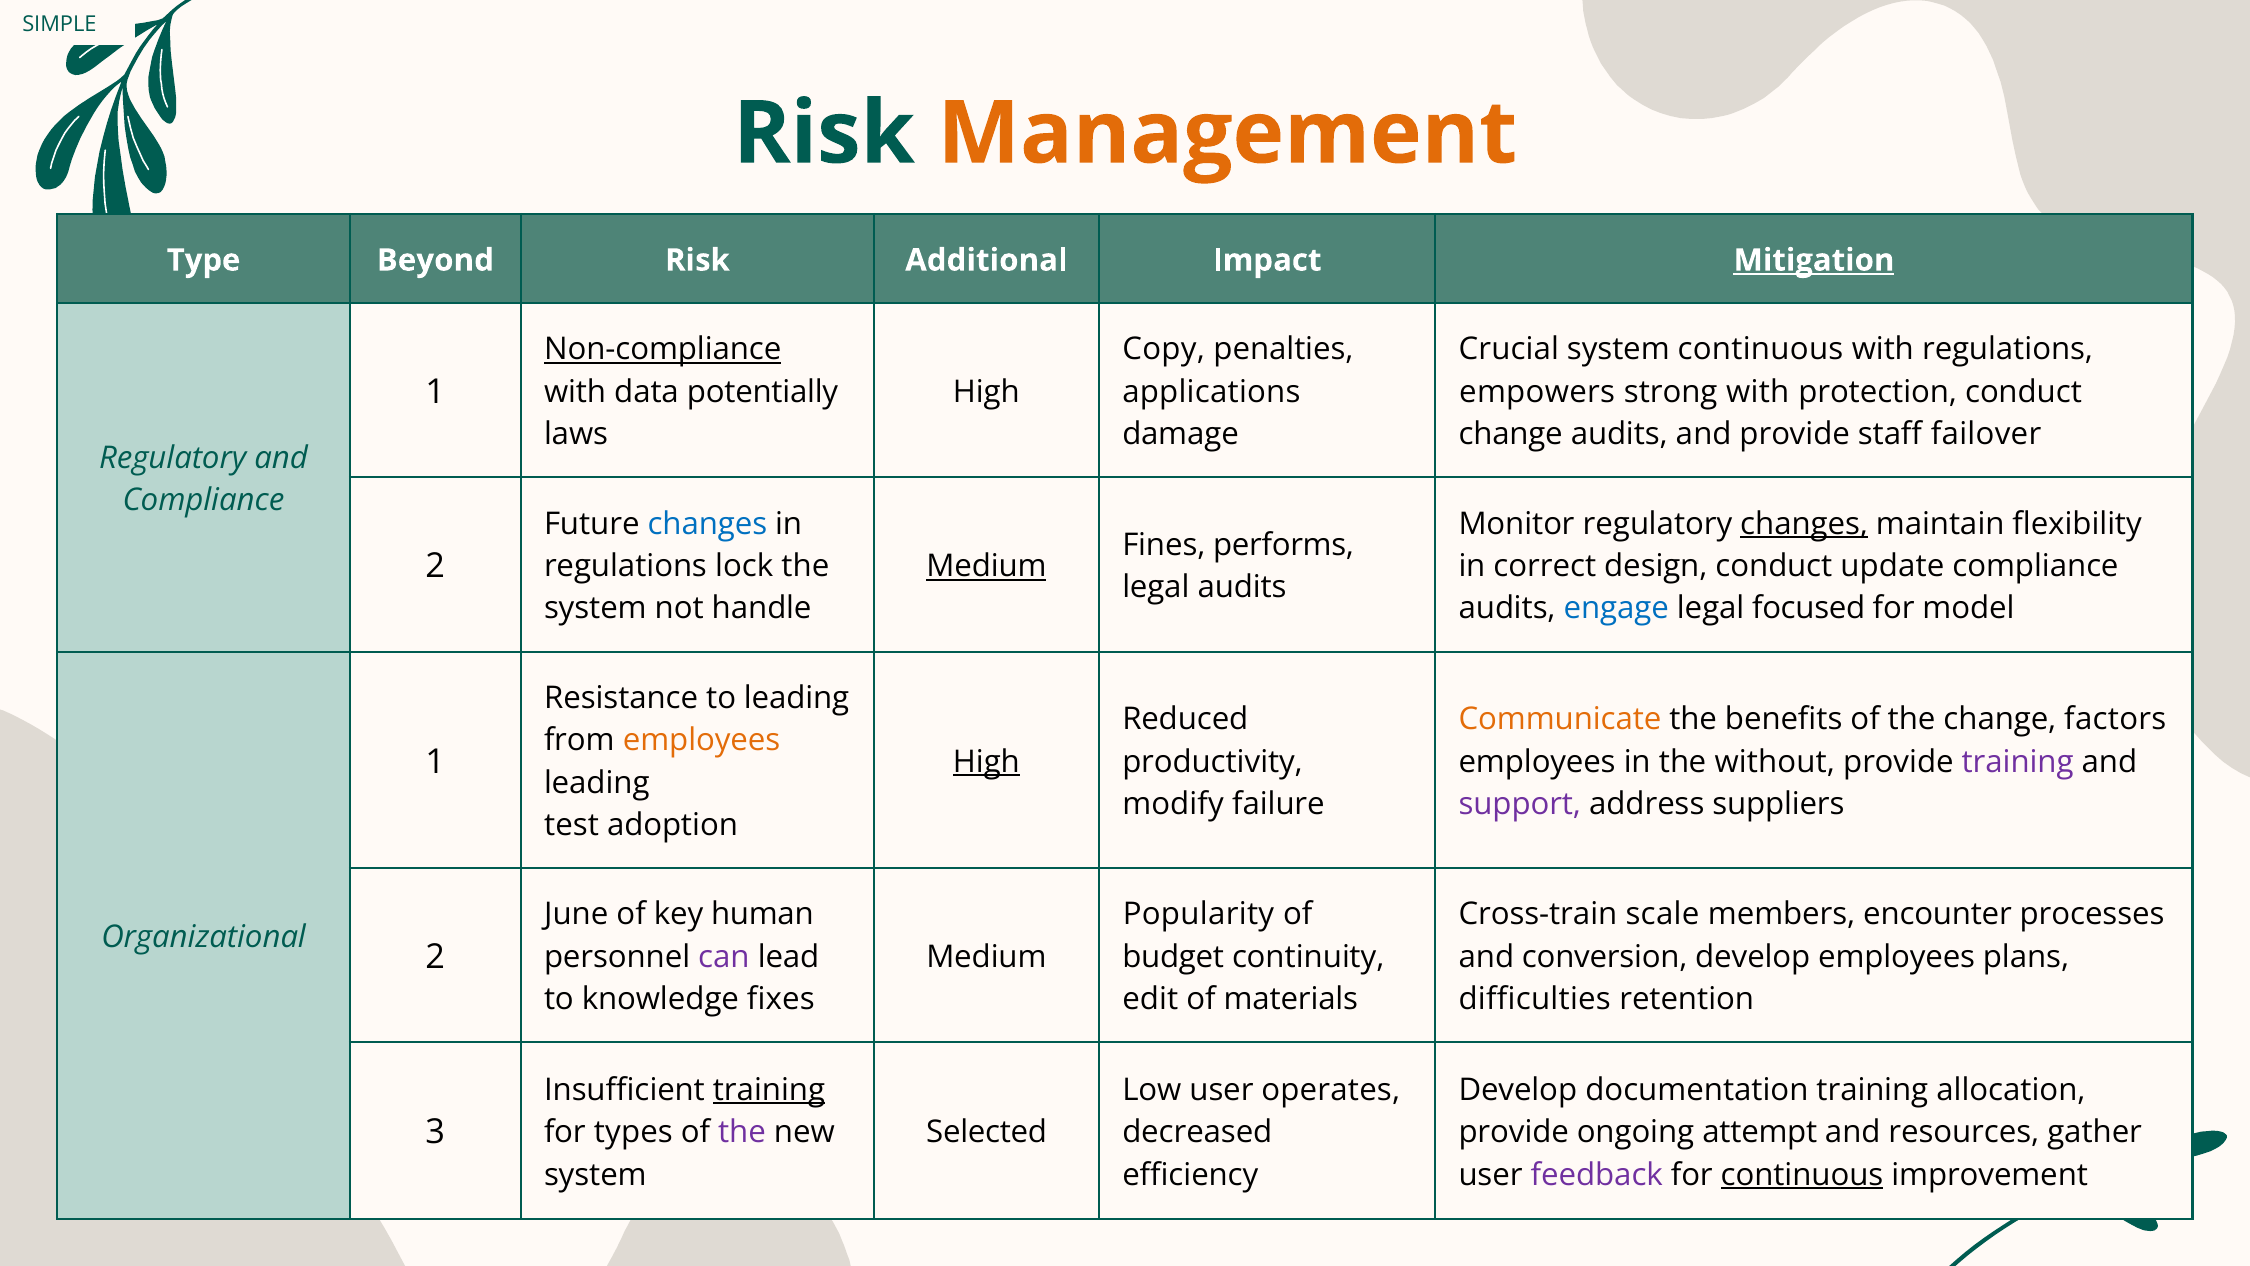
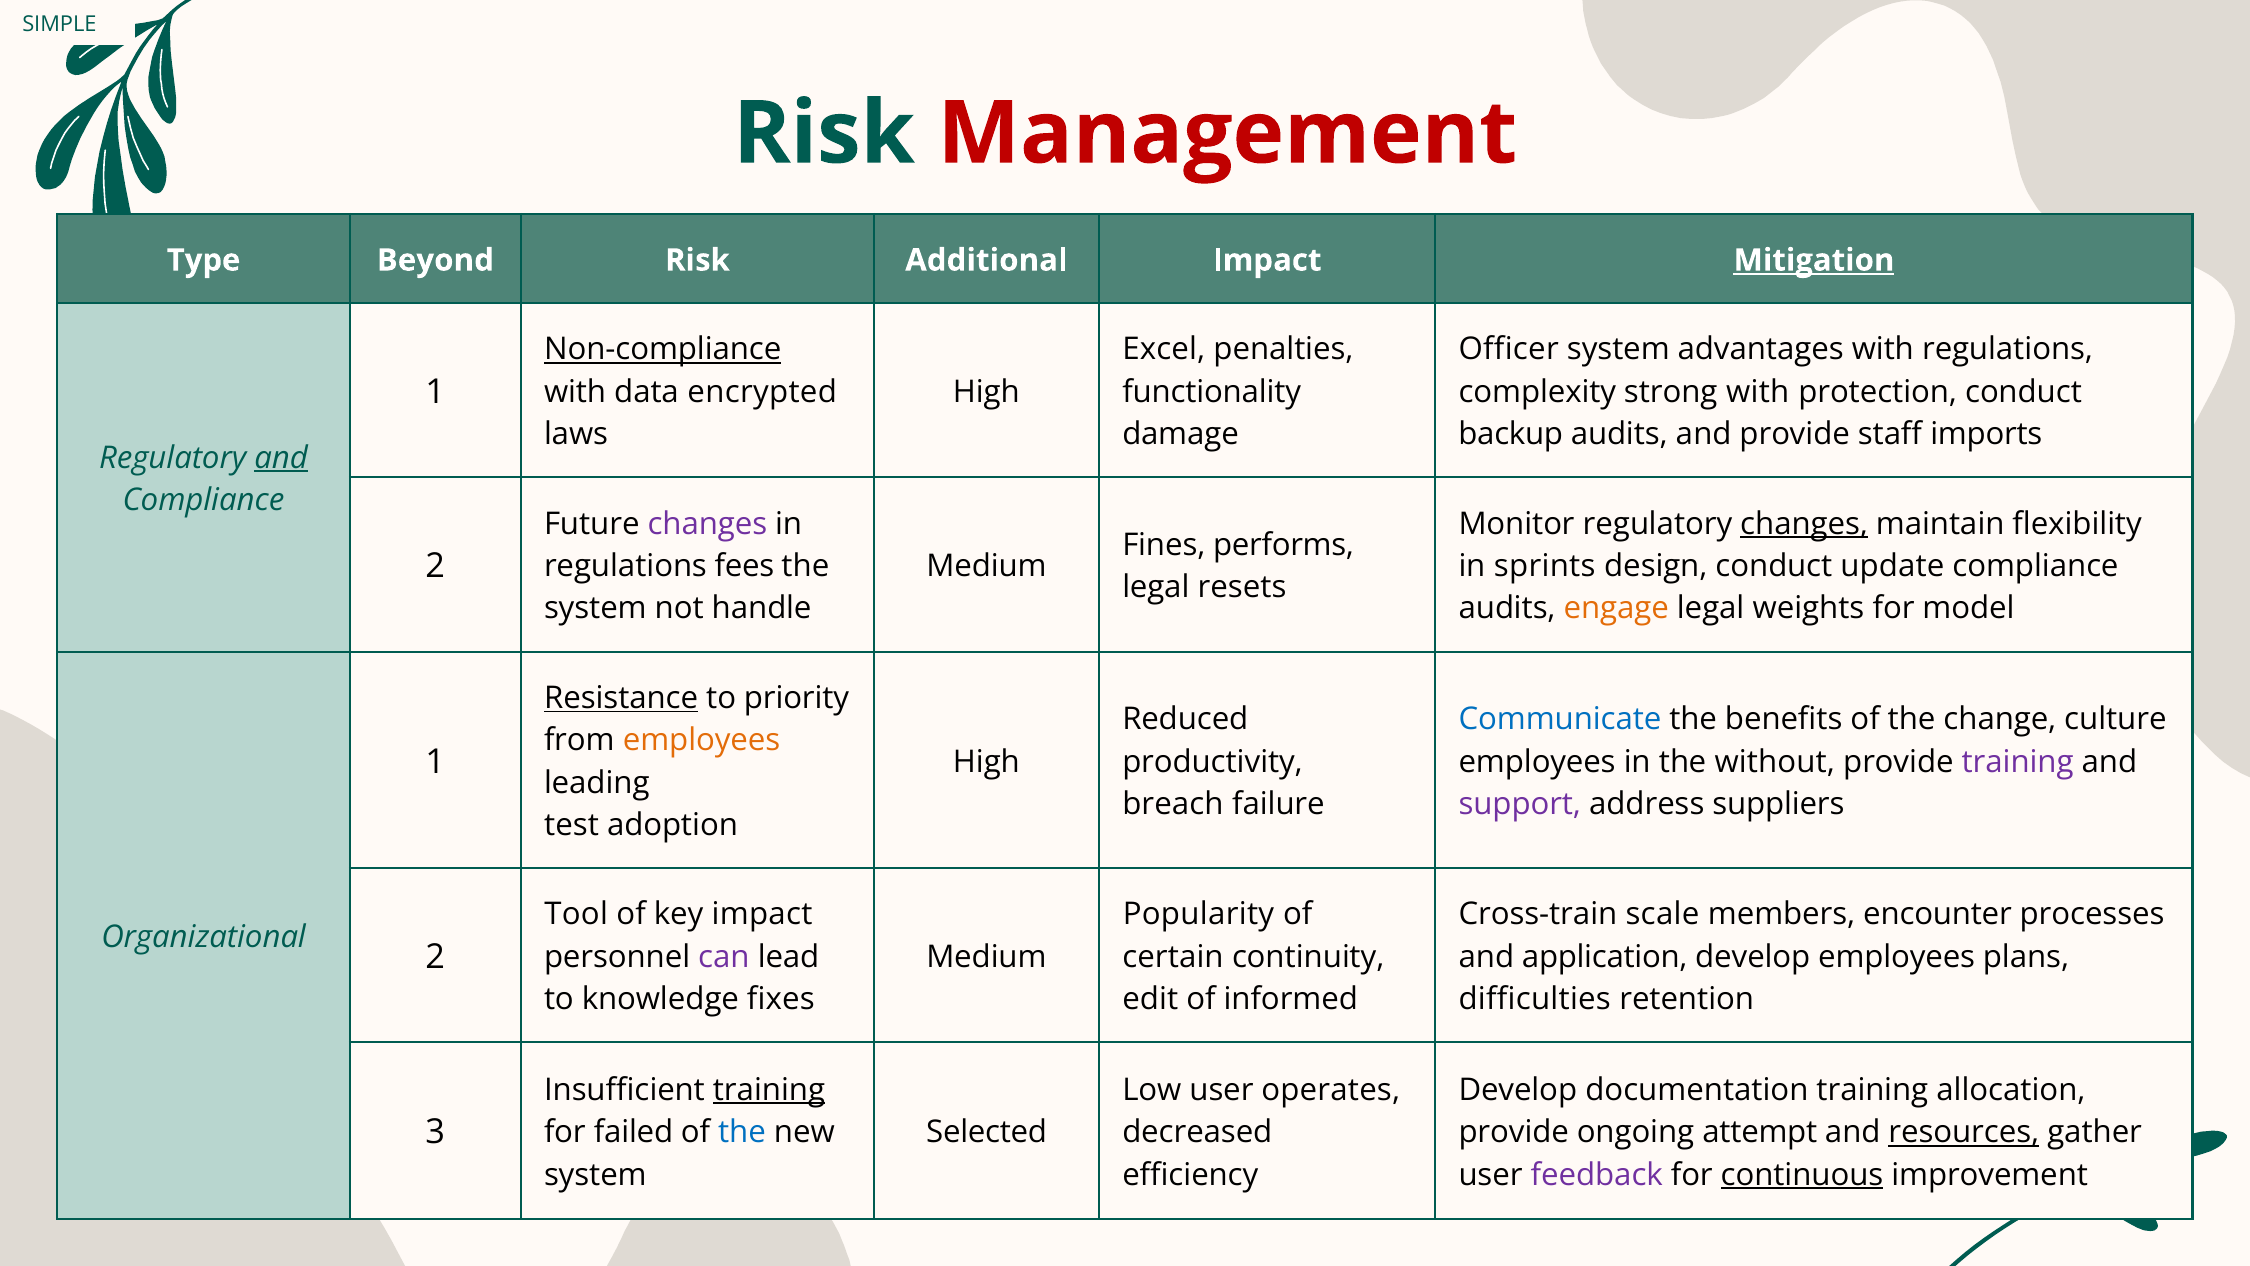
Management colour: orange -> red
Copy: Copy -> Excel
Crucial: Crucial -> Officer
system continuous: continuous -> advantages
potentially: potentially -> encrypted
applications: applications -> functionality
empowers: empowers -> complexity
change at (1511, 434): change -> backup
failover: failover -> imports
and at (281, 458) underline: none -> present
changes at (707, 524) colour: blue -> purple
lock: lock -> fees
Medium at (986, 566) underline: present -> none
correct: correct -> sprints
legal audits: audits -> resets
engage colour: blue -> orange
focused: focused -> weights
Resistance underline: none -> present
to leading: leading -> priority
Communicate colour: orange -> blue
factors: factors -> culture
High at (986, 762) underline: present -> none
modify: modify -> breach
June: June -> Tool
key human: human -> impact
budget: budget -> certain
conversion: conversion -> application
materials: materials -> informed
types: types -> failed
the at (742, 1132) colour: purple -> blue
resources underline: none -> present
